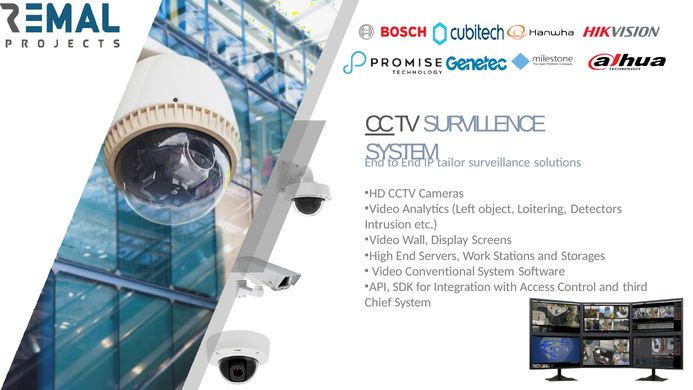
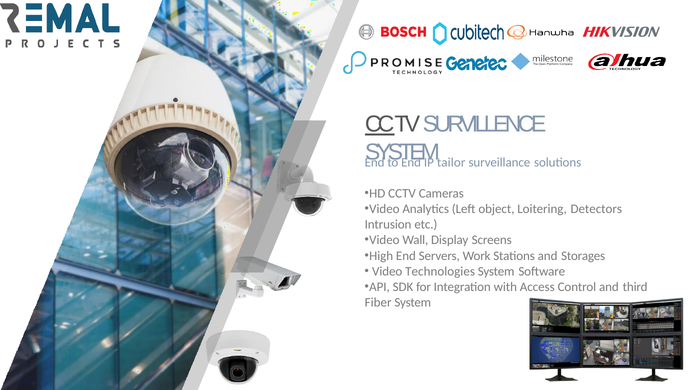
Conventional: Conventional -> Technologies
Chief: Chief -> Fiber
